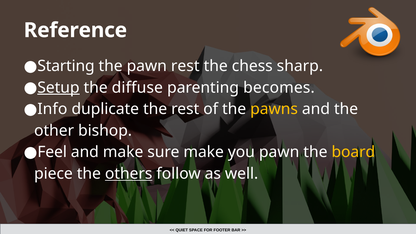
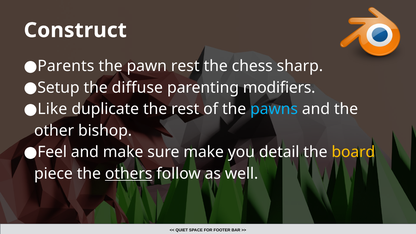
Reference: Reference -> Construct
Starting: Starting -> Parents
Setup underline: present -> none
becomes: becomes -> modifiers
Info: Info -> Like
pawns colour: yellow -> light blue
you pawn: pawn -> detail
